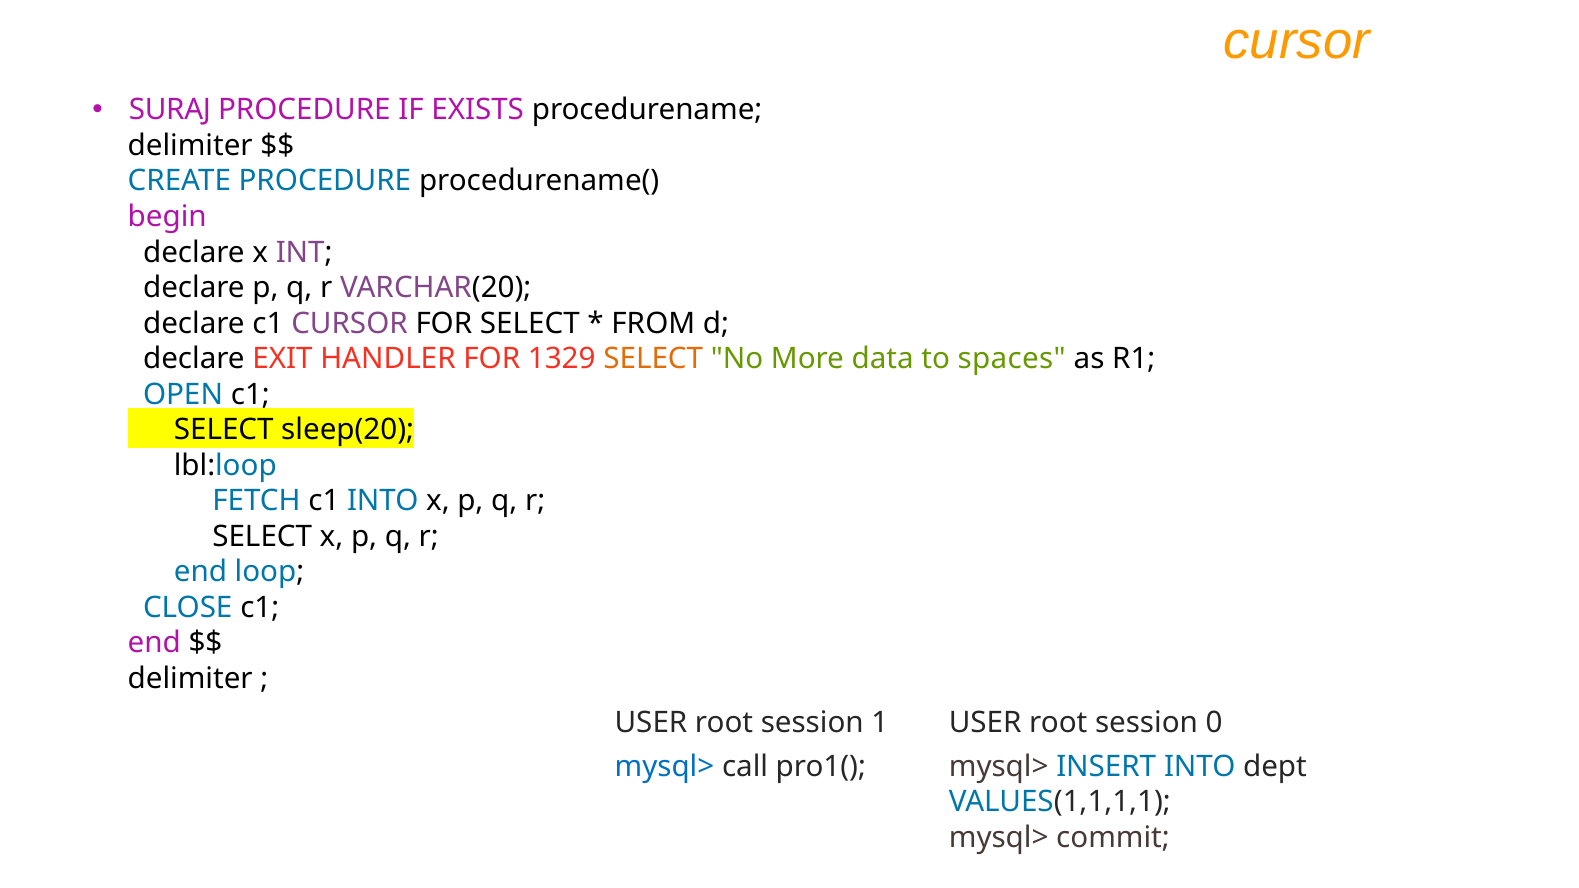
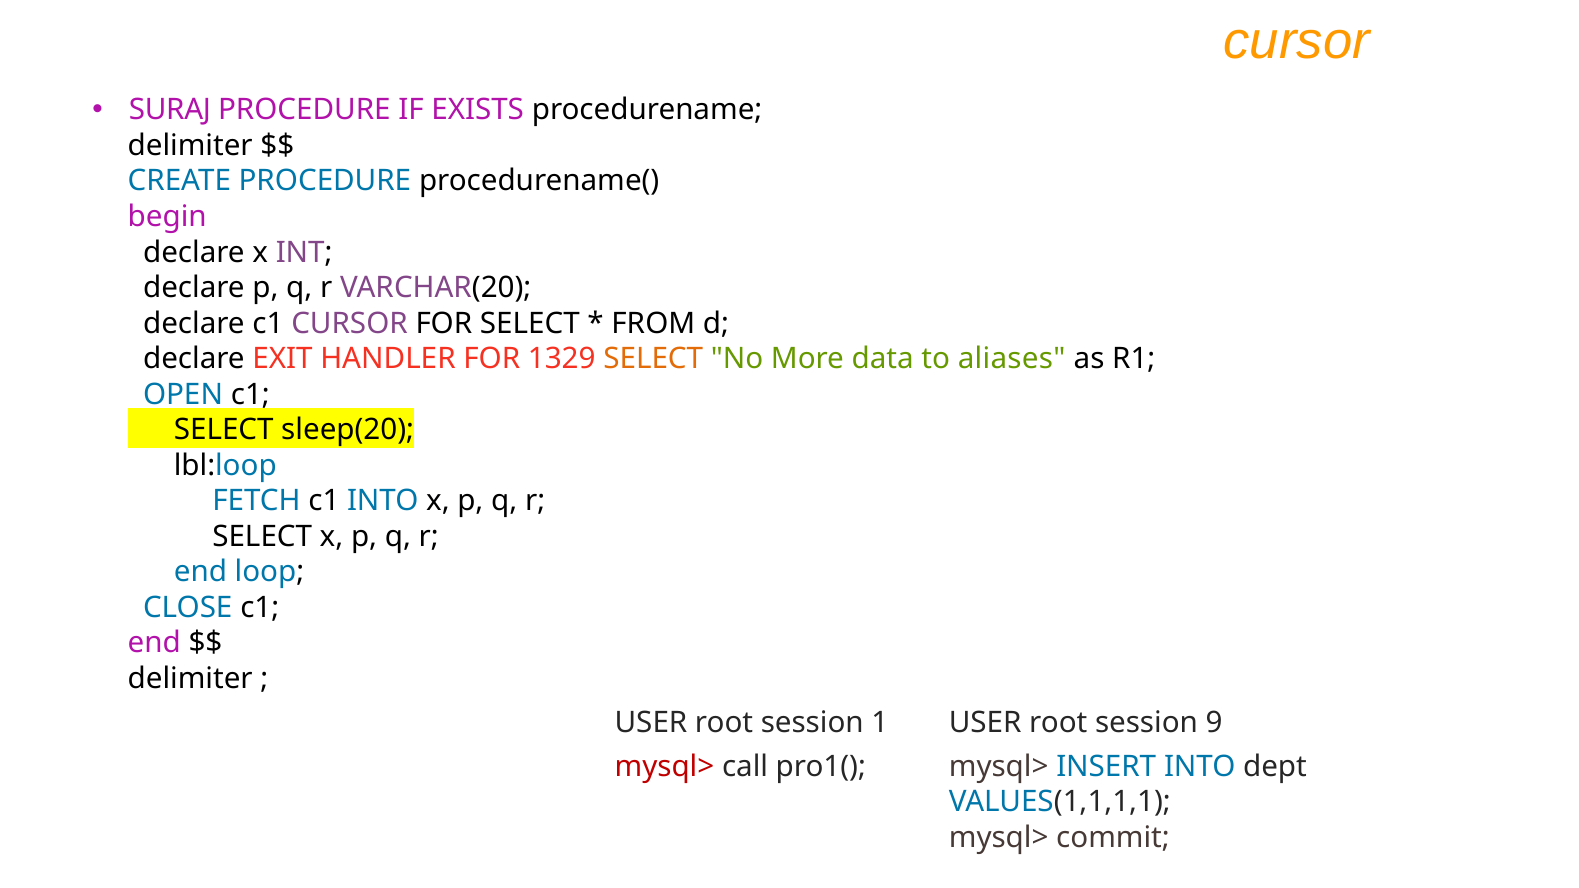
spaces: spaces -> aliases
0: 0 -> 9
mysql> at (664, 767) colour: blue -> red
